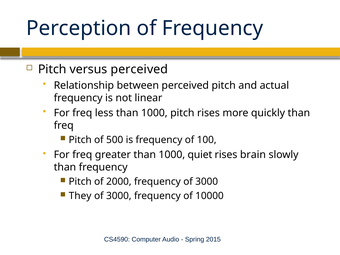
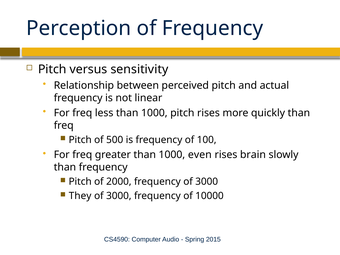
versus perceived: perceived -> sensitivity
quiet: quiet -> even
